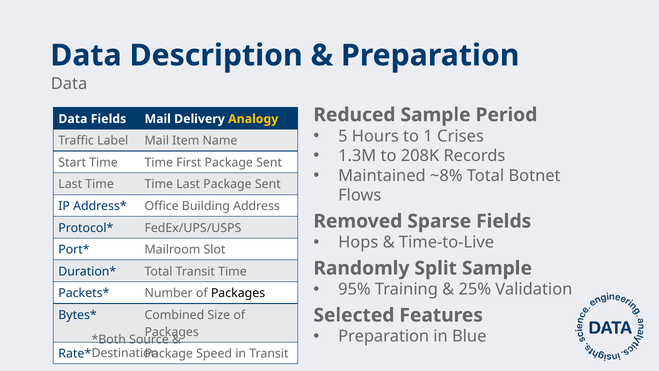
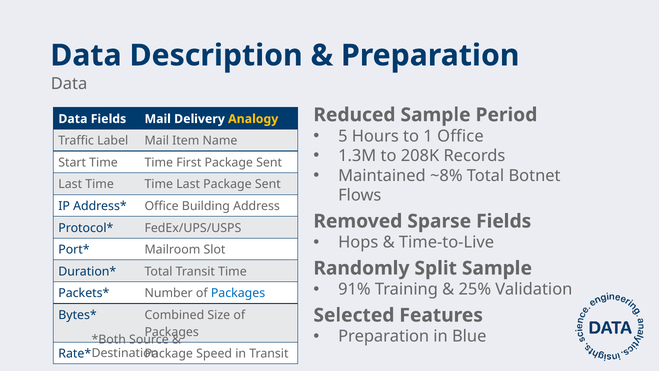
1 Crises: Crises -> Office
95%: 95% -> 91%
Packages at (238, 293) colour: black -> blue
